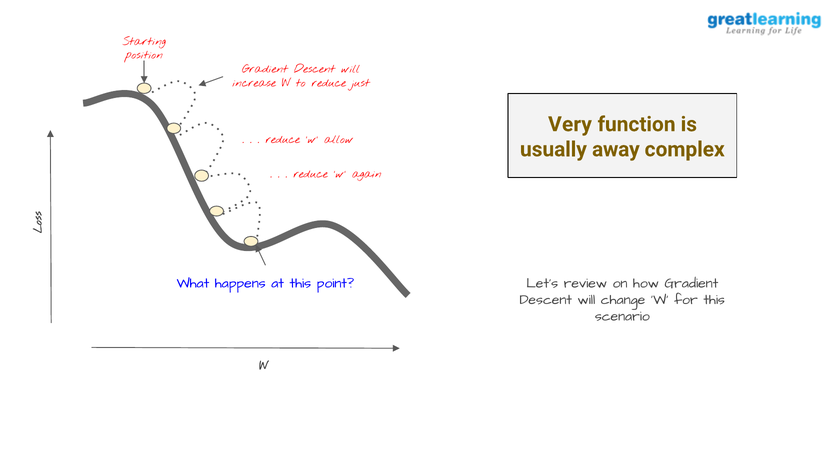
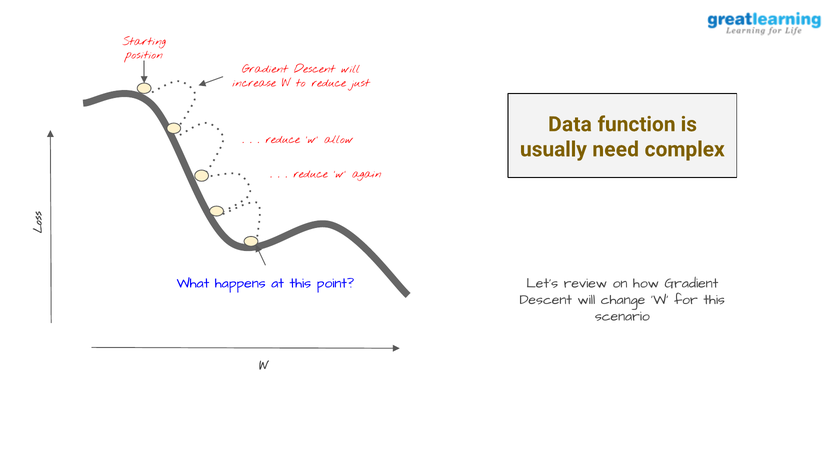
Very: Very -> Data
away: away -> need
